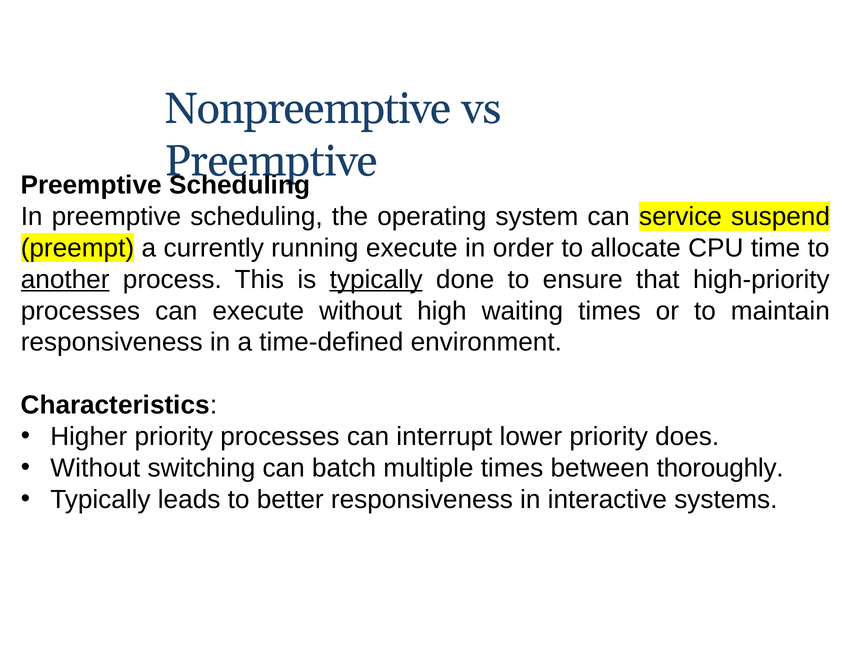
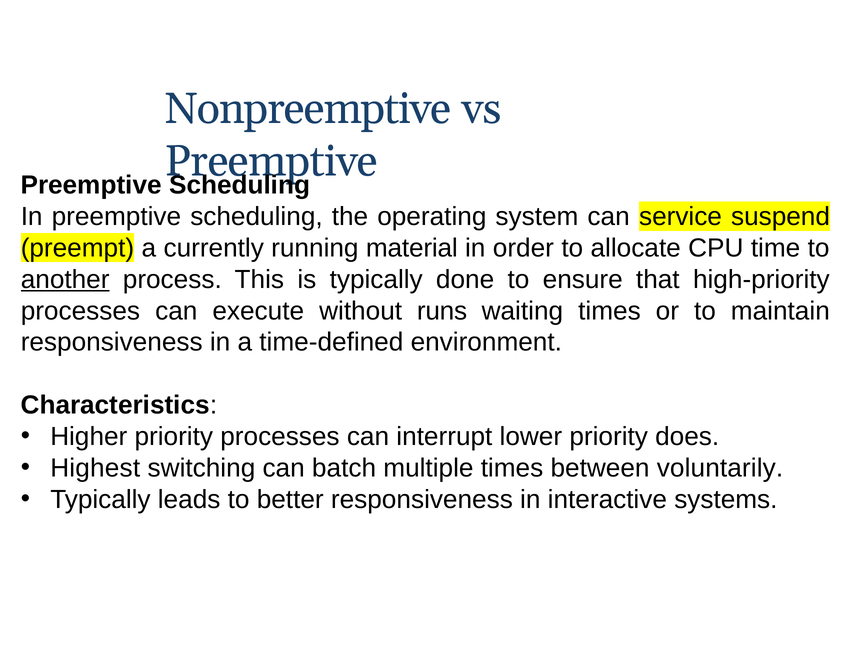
running execute: execute -> material
typically at (376, 279) underline: present -> none
high: high -> runs
Without at (95, 468): Without -> Highest
thoroughly: thoroughly -> voluntarily
